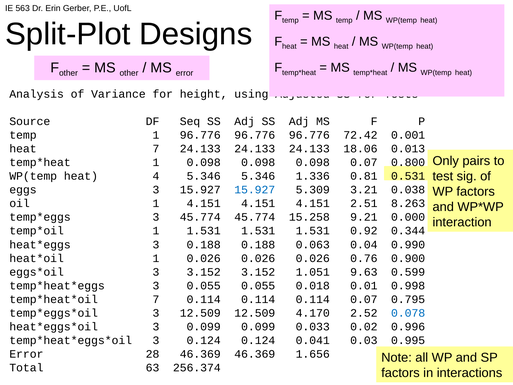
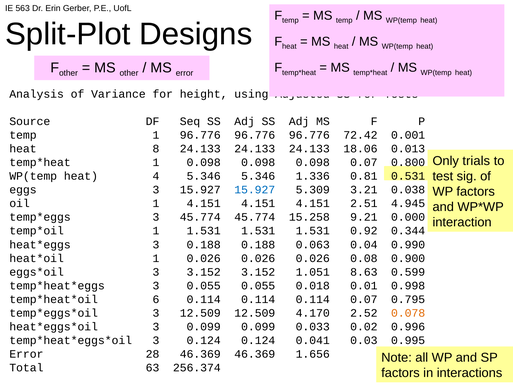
heat 7: 7 -> 8
pairs: pairs -> trials
8.263: 8.263 -> 4.945
0.76: 0.76 -> 0.08
9.63: 9.63 -> 8.63
7 at (156, 299): 7 -> 6
0.078 colour: blue -> orange
